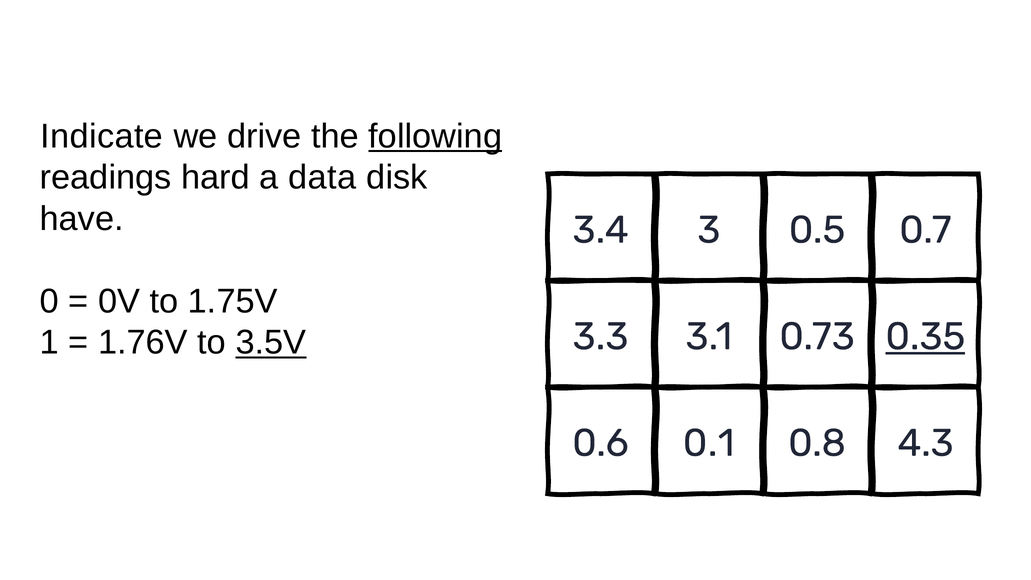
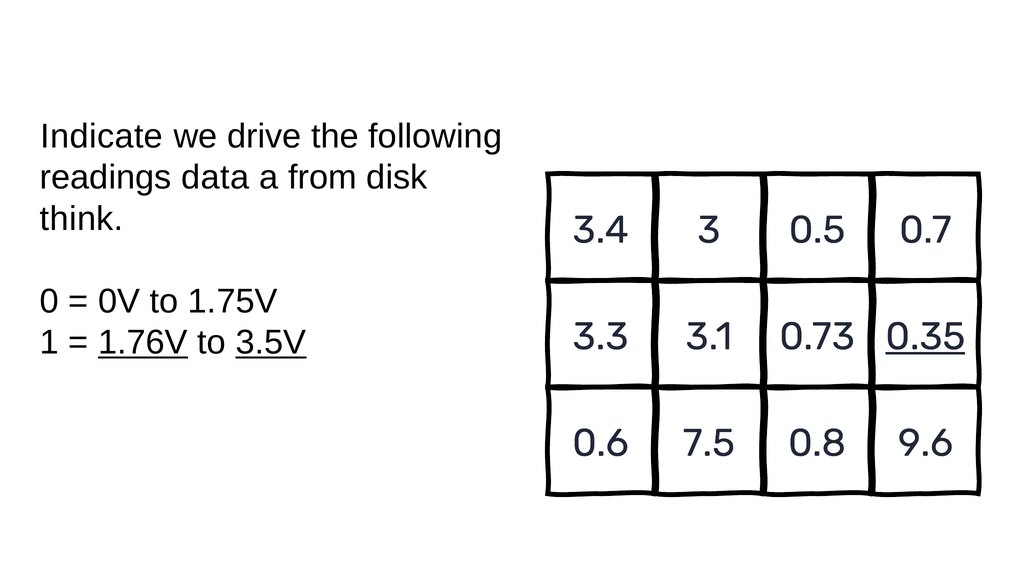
following underline: present -> none
hard: hard -> data
data: data -> from
have: have -> think
1.76V underline: none -> present
0.1: 0.1 -> 7.5
4.3: 4.3 -> 9.6
